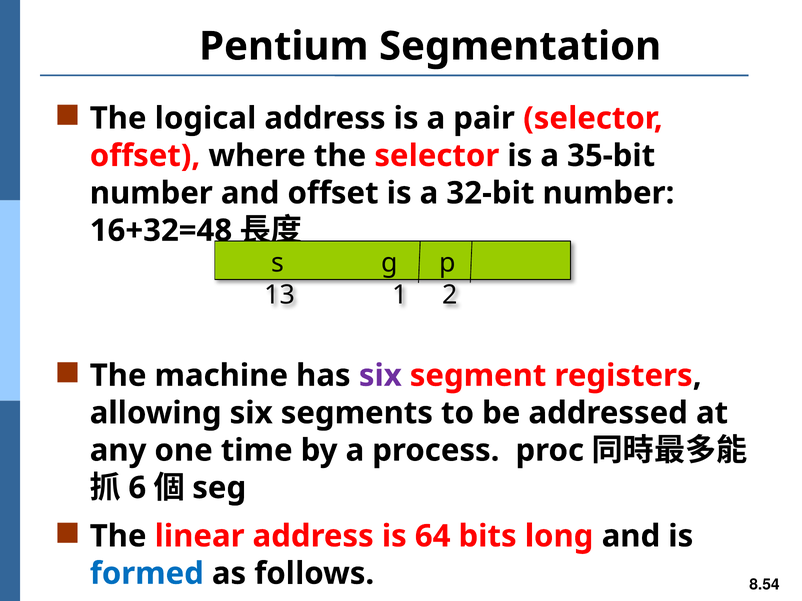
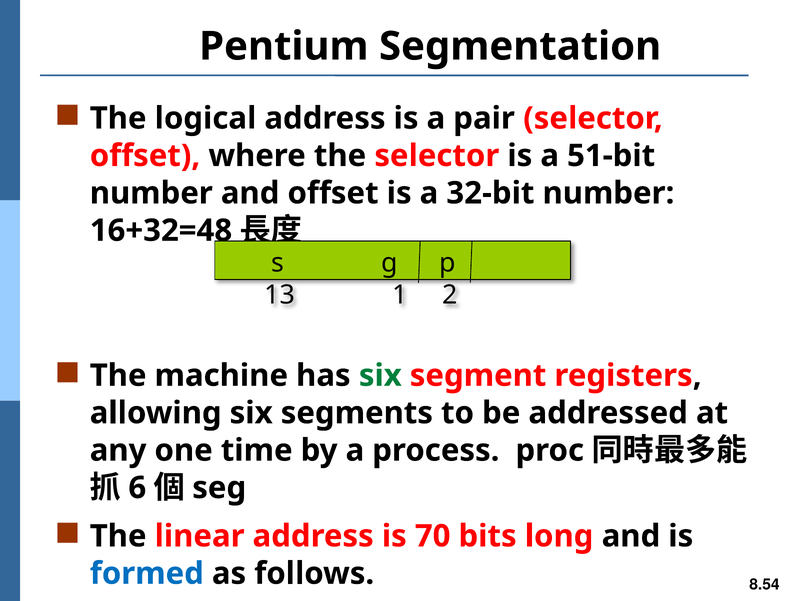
35-bit: 35-bit -> 51-bit
six at (380, 376) colour: purple -> green
64: 64 -> 70
